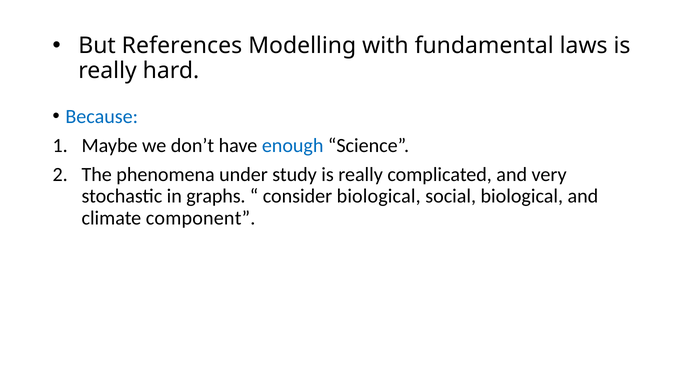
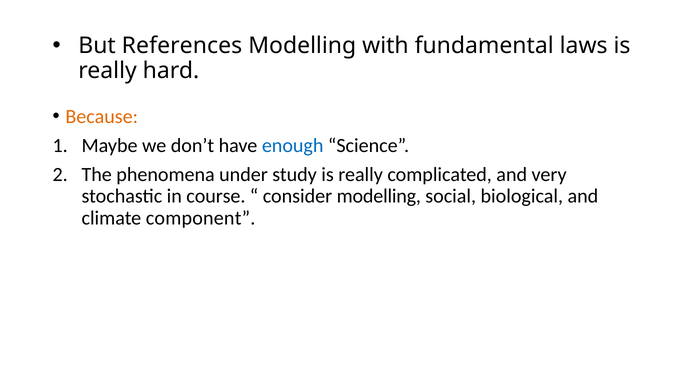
Because colour: blue -> orange
graphs: graphs -> course
consider biological: biological -> modelling
